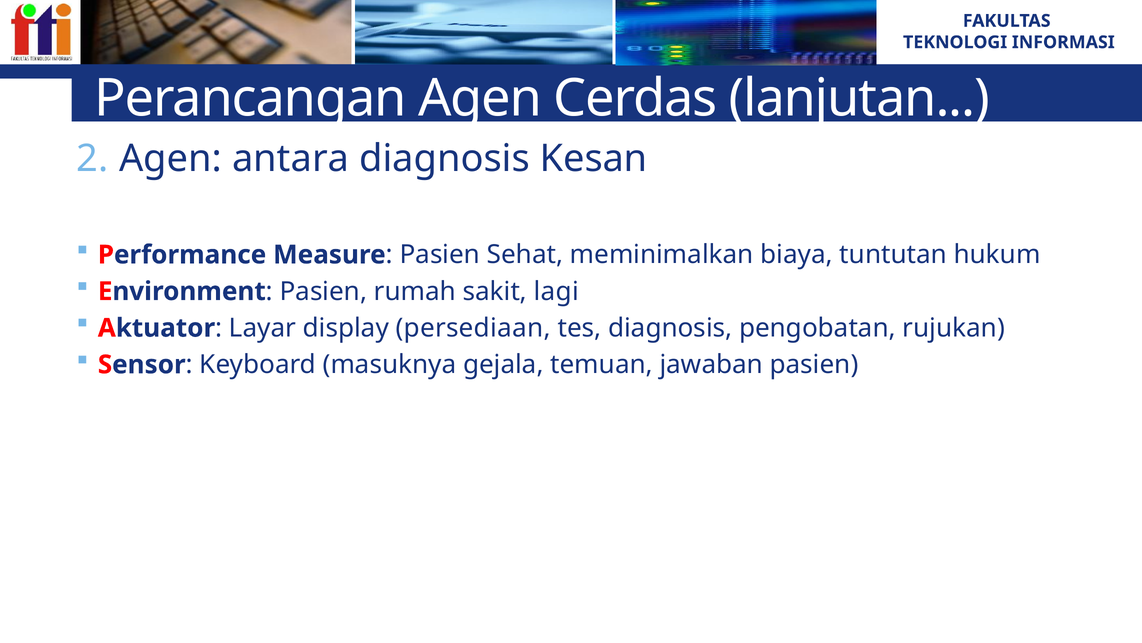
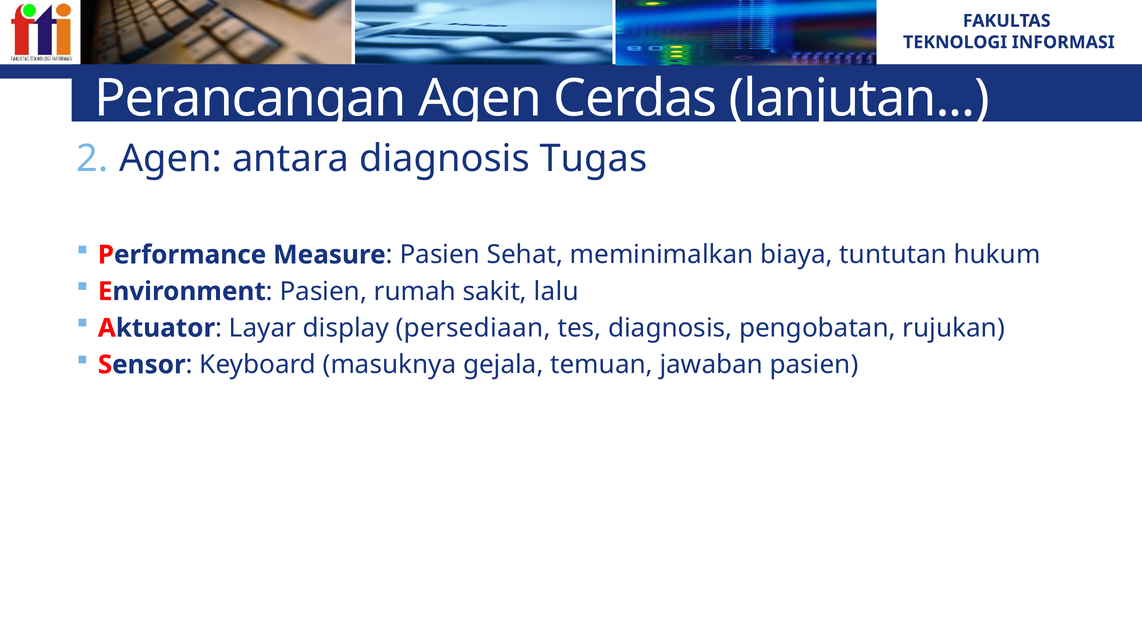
Kesan: Kesan -> Tugas
lagi: lagi -> lalu
